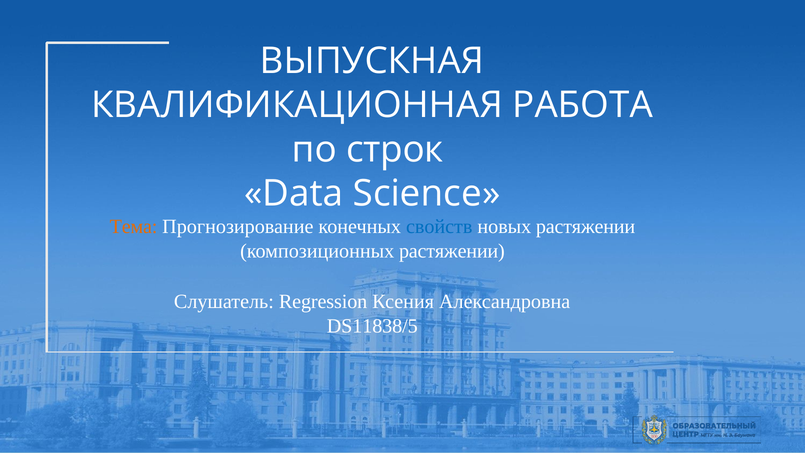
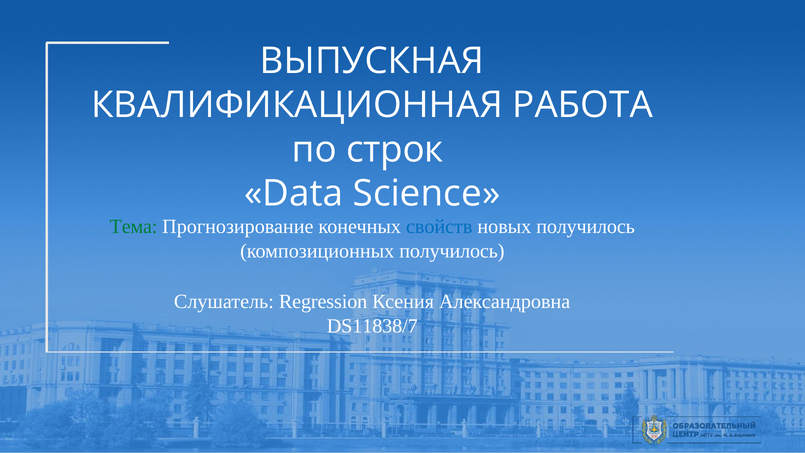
Тема colour: orange -> green
новых растяжении: растяжении -> получилось
композиционных растяжении: растяжении -> получилось
DS11838/5: DS11838/5 -> DS11838/7
